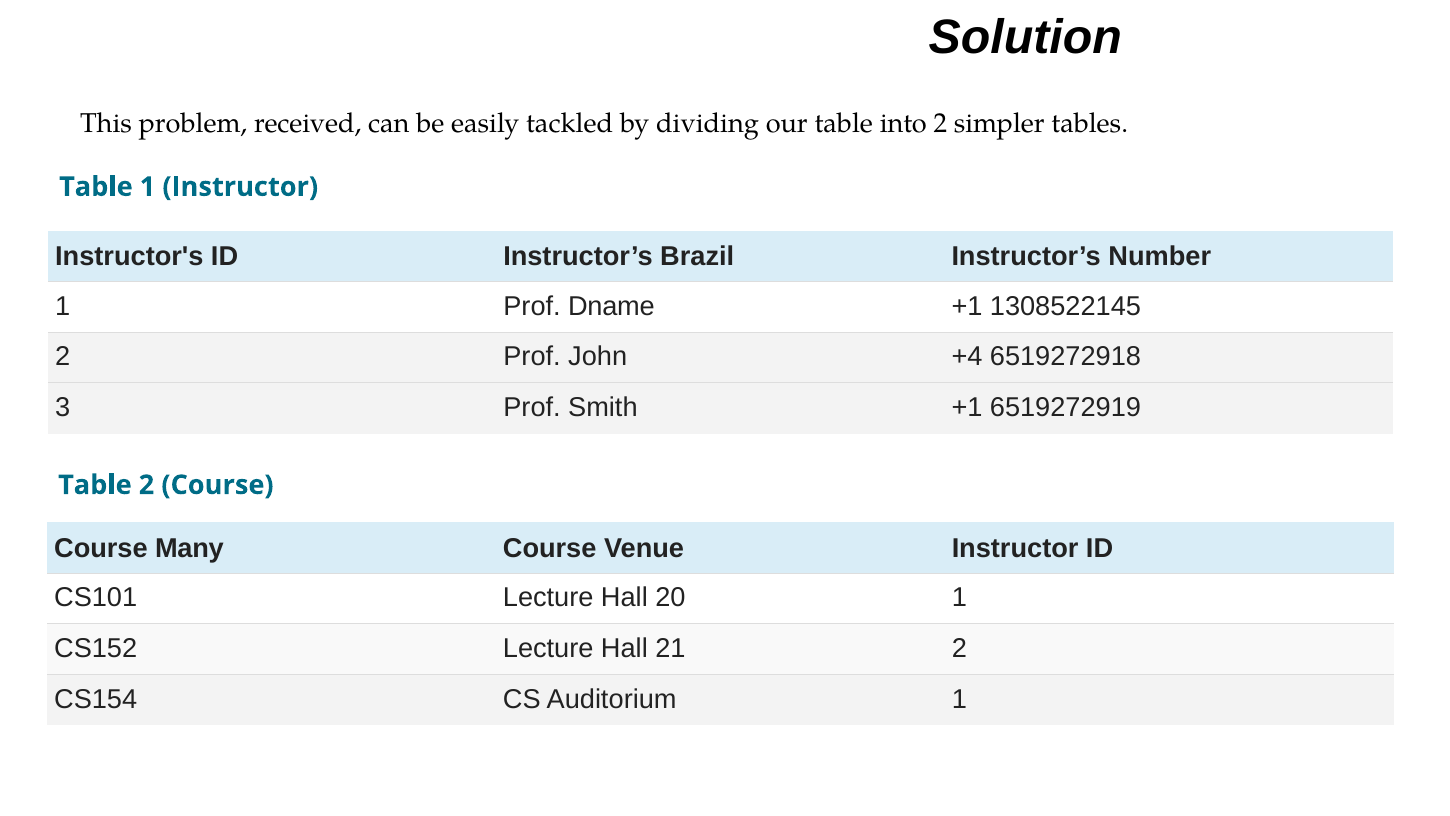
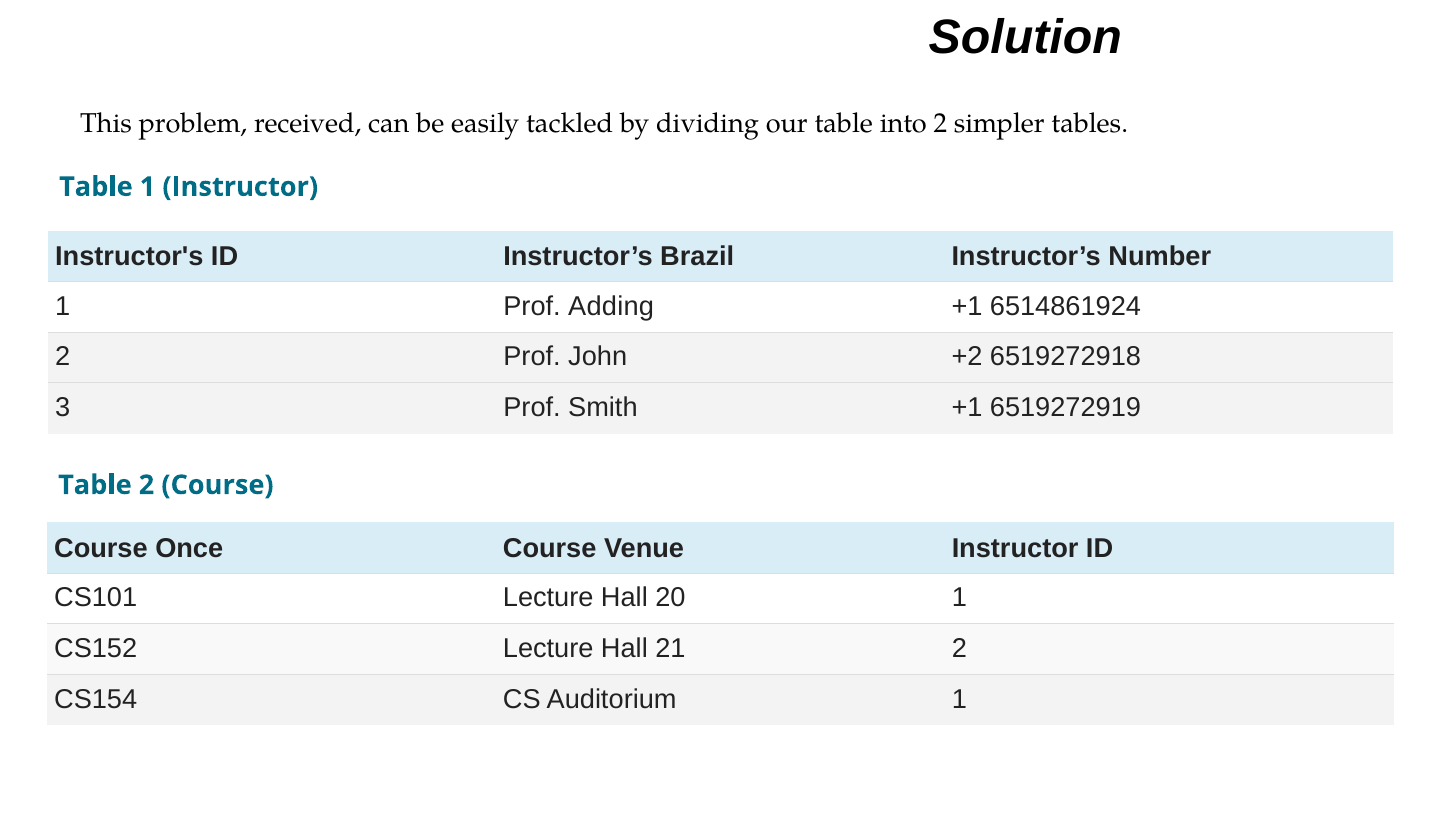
Dname: Dname -> Adding
1308522145: 1308522145 -> 6514861924
+4: +4 -> +2
Many: Many -> Once
